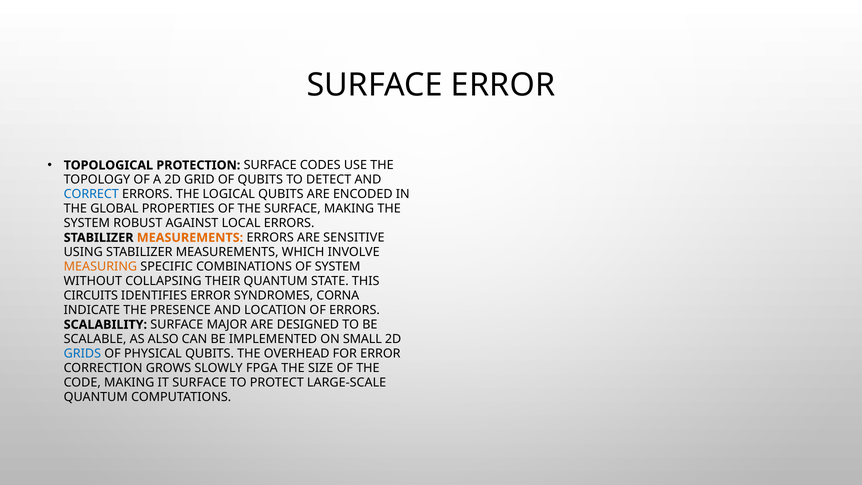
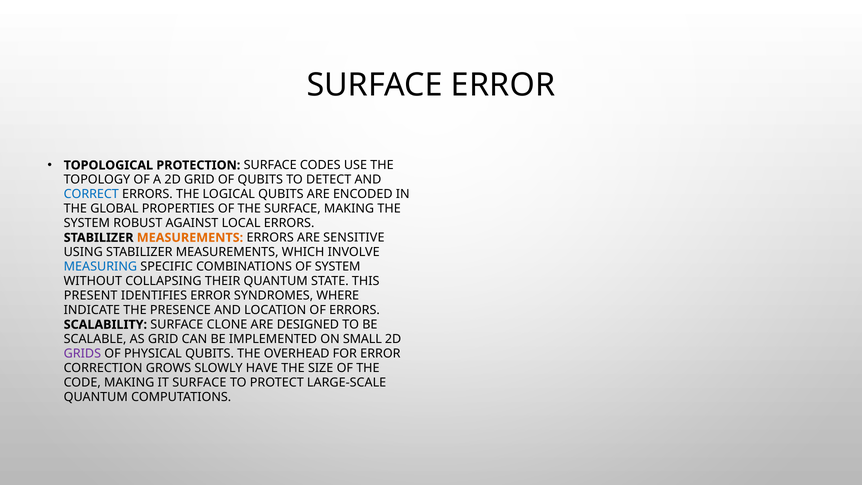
MEASURING colour: orange -> blue
CIRCUITS: CIRCUITS -> PRESENT
CORNA: CORNA -> WHERE
MAJOR: MAJOR -> CLONE
AS ALSO: ALSO -> GRID
GRIDS colour: blue -> purple
FPGA: FPGA -> HAVE
